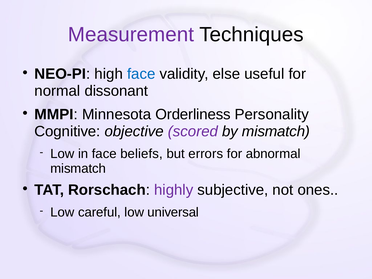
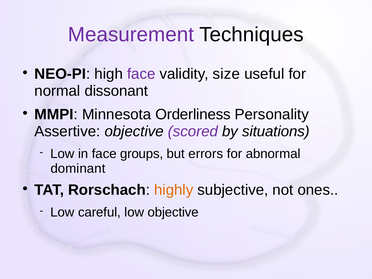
face at (141, 74) colour: blue -> purple
else: else -> size
Cognitive: Cognitive -> Assertive
by mismatch: mismatch -> situations
beliefs: beliefs -> groups
mismatch at (78, 169): mismatch -> dominant
highly colour: purple -> orange
low universal: universal -> objective
